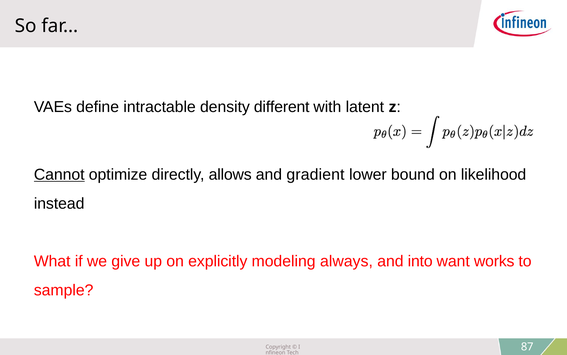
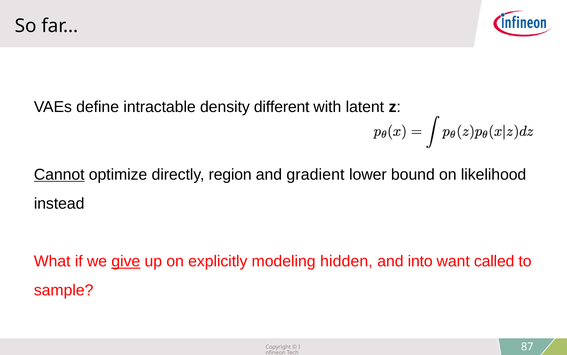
allows: allows -> region
give underline: none -> present
always: always -> hidden
works: works -> called
